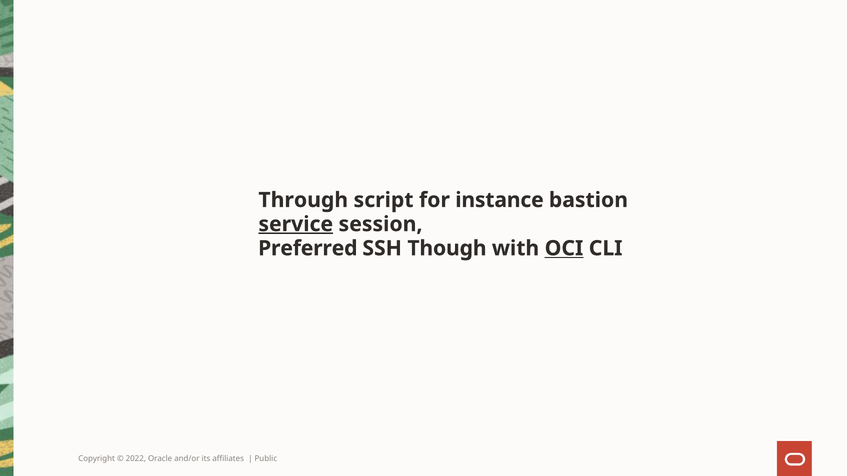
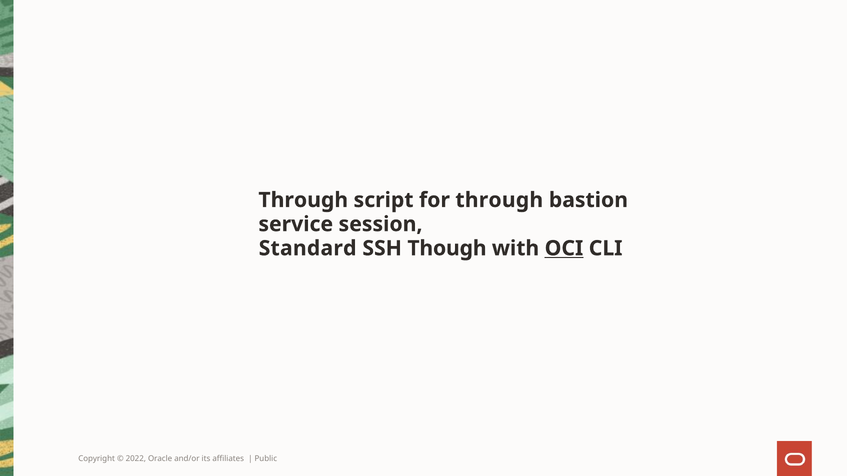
for instance: instance -> through
service underline: present -> none
Preferred: Preferred -> Standard
